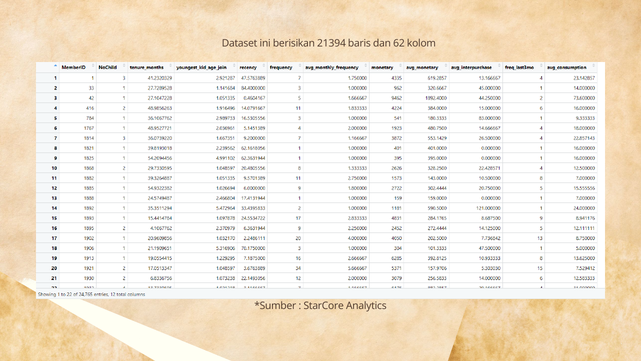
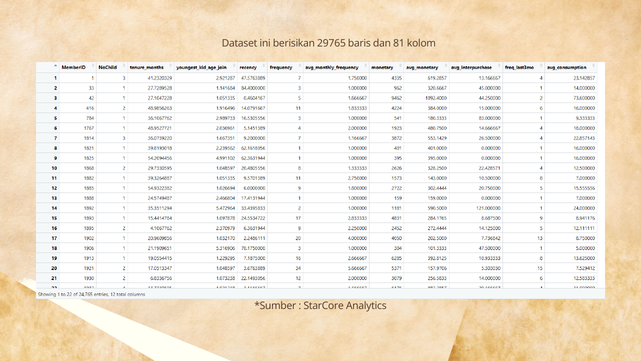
21394: 21394 -> 29765
62: 62 -> 81
